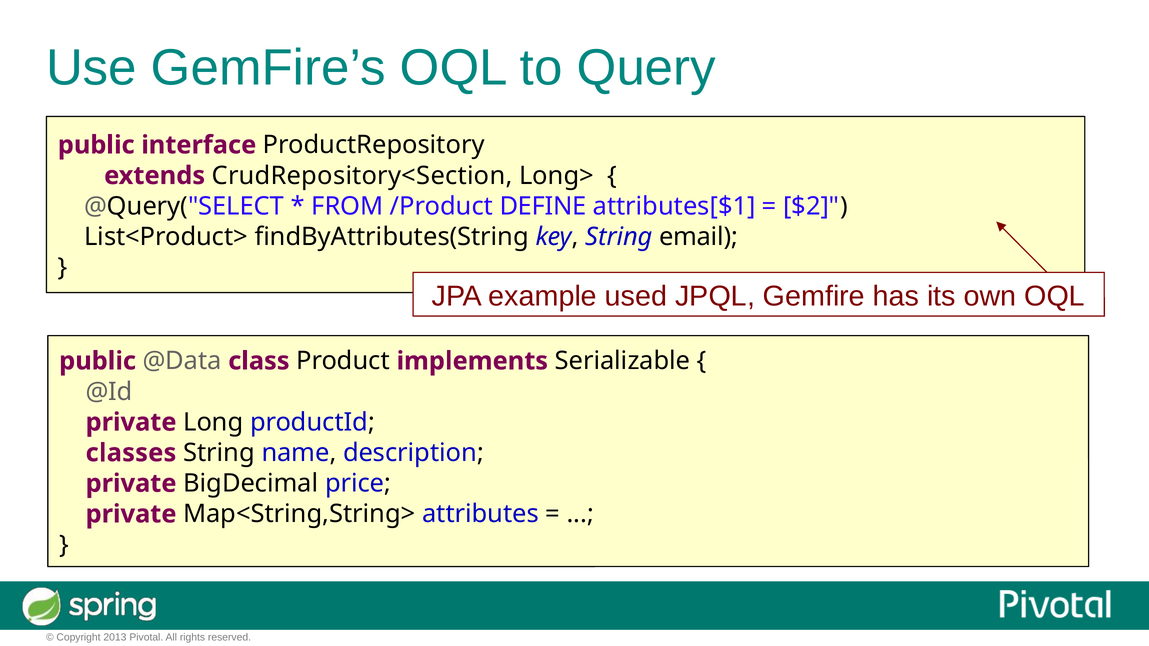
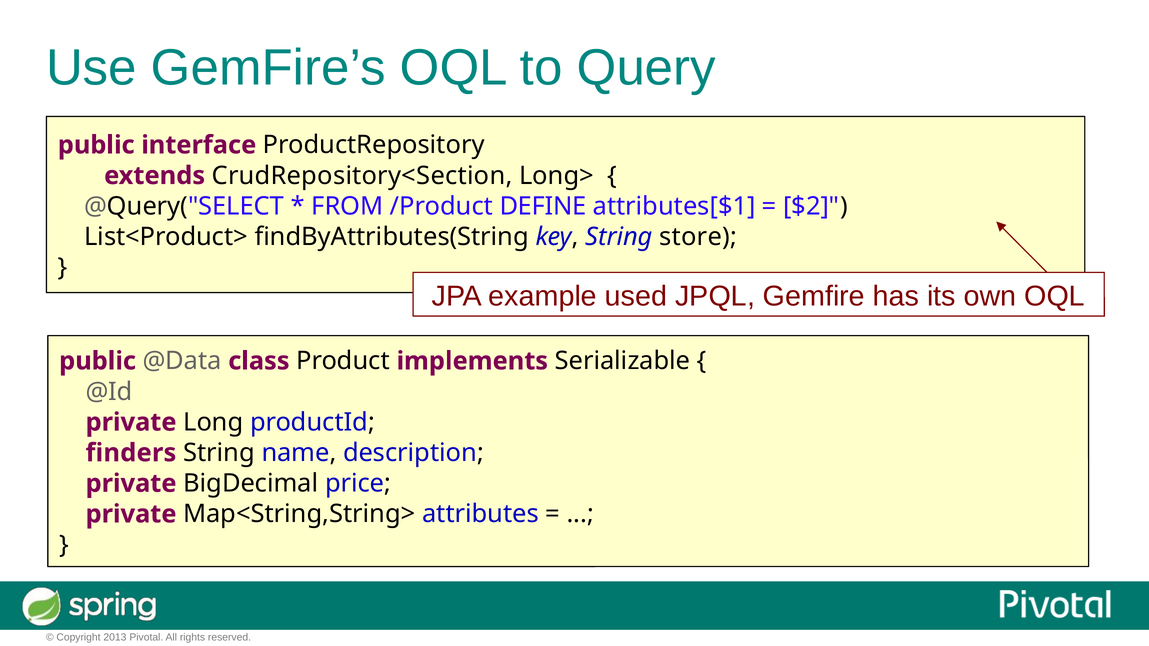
email: email -> store
classes: classes -> finders
